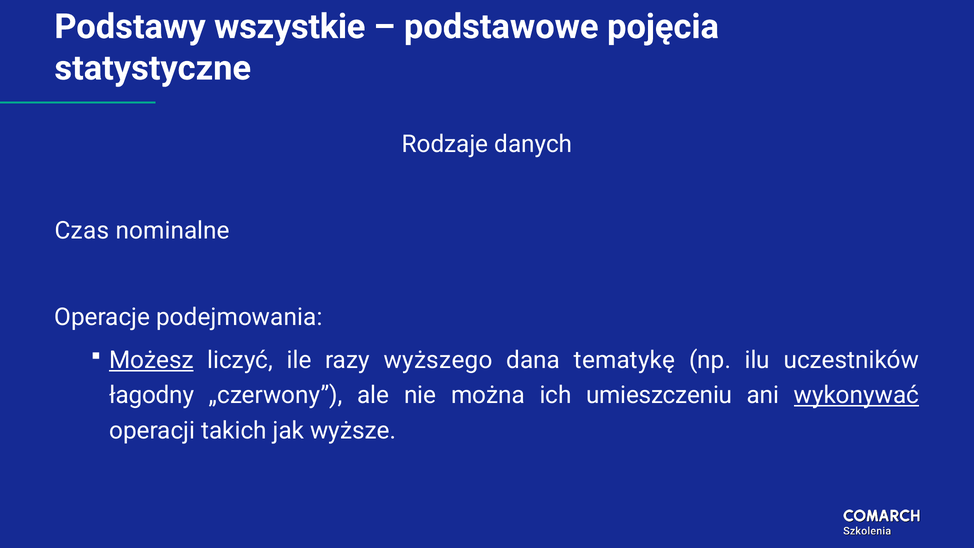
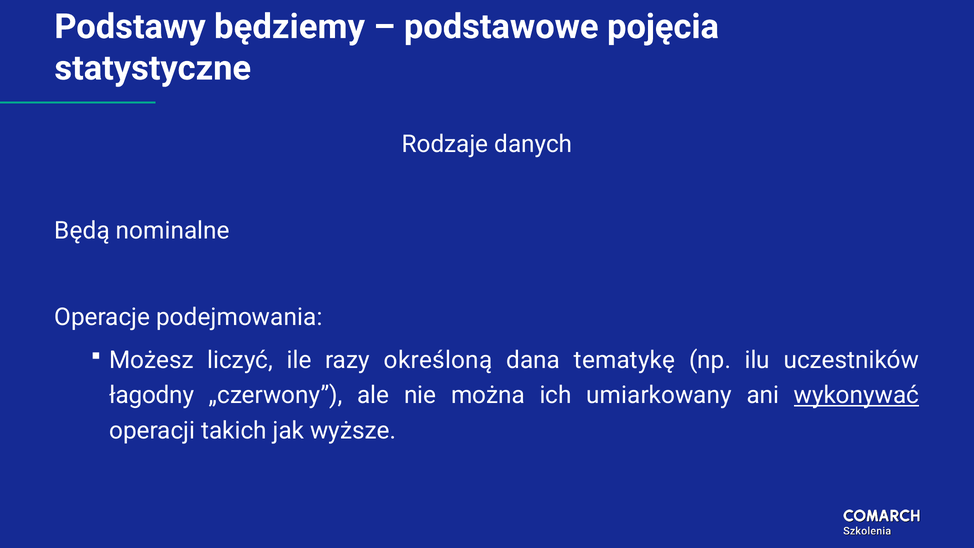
wszystkie: wszystkie -> będziemy
Czas: Czas -> Będą
Możesz underline: present -> none
wyższego: wyższego -> określoną
umieszczeniu: umieszczeniu -> umiarkowany
